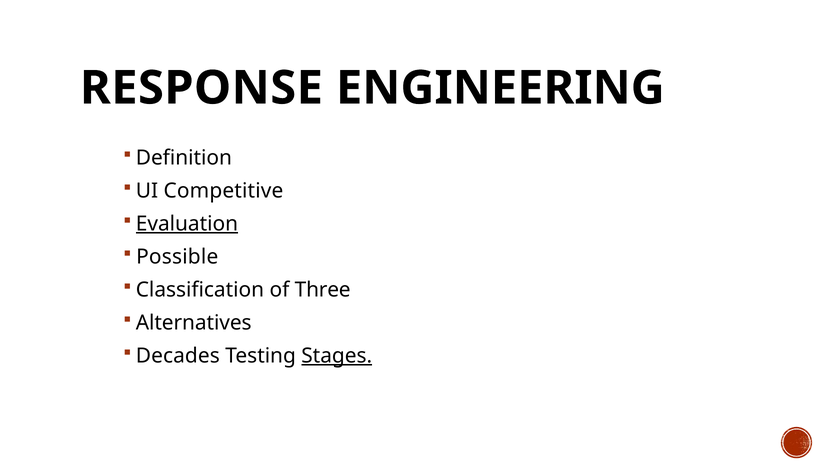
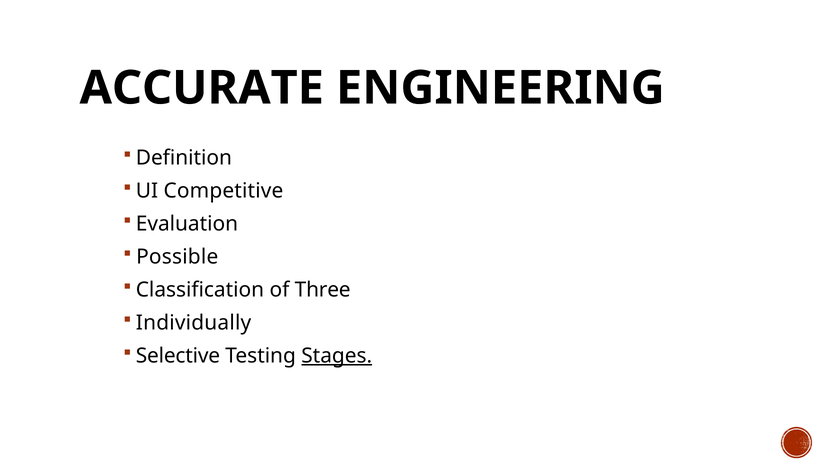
RESPONSE: RESPONSE -> ACCURATE
Evaluation underline: present -> none
Alternatives: Alternatives -> Individually
Decades: Decades -> Selective
